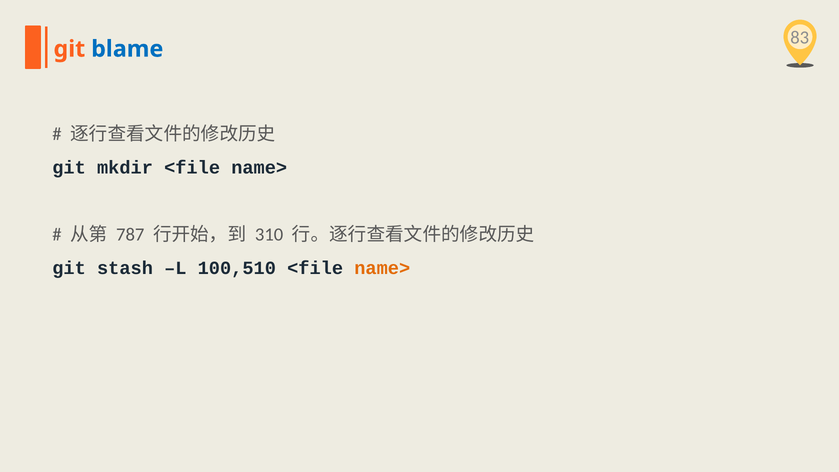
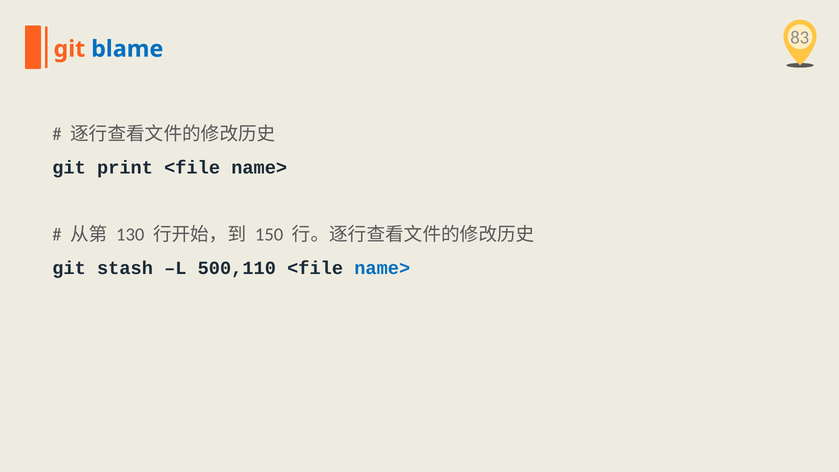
mkdir: mkdir -> print
787: 787 -> 130
310: 310 -> 150
100,510: 100,510 -> 500,110
name> at (382, 268) colour: orange -> blue
